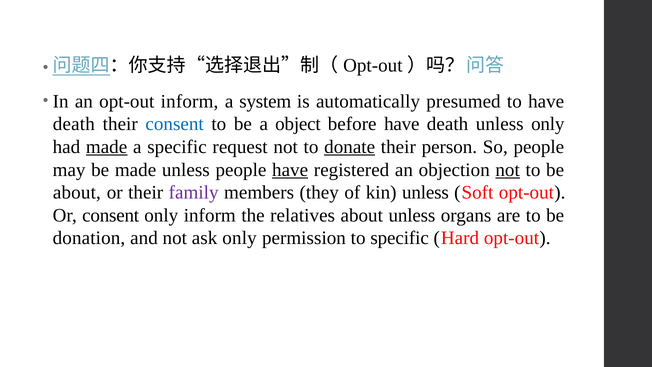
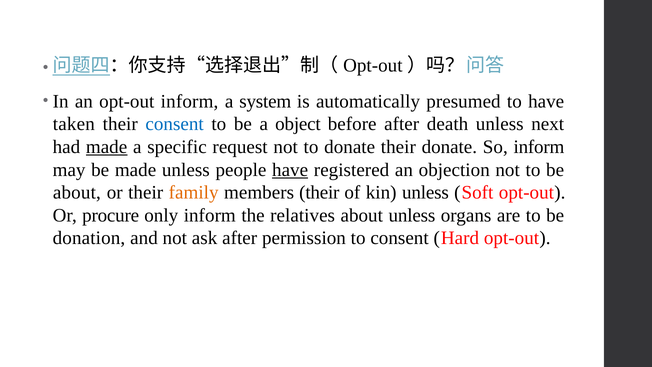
death at (74, 124): death -> taken
before have: have -> after
unless only: only -> next
donate at (350, 147) underline: present -> none
their person: person -> donate
So people: people -> inform
not at (508, 170) underline: present -> none
family colour: purple -> orange
members they: they -> their
Or consent: consent -> procure
ask only: only -> after
to specific: specific -> consent
